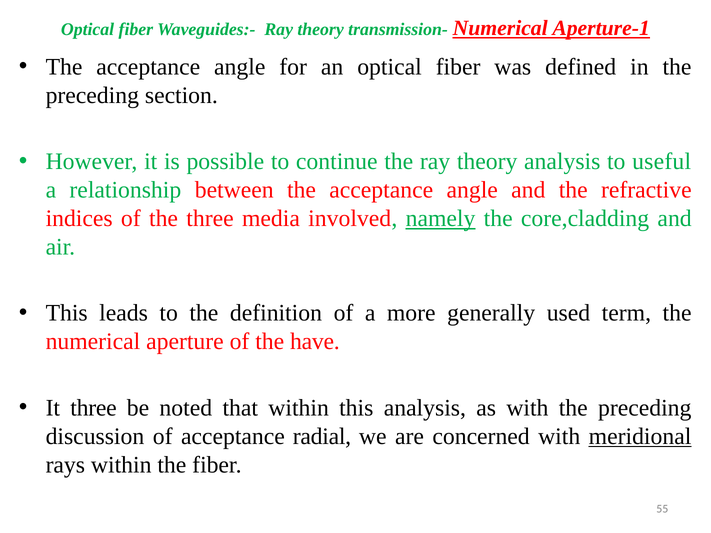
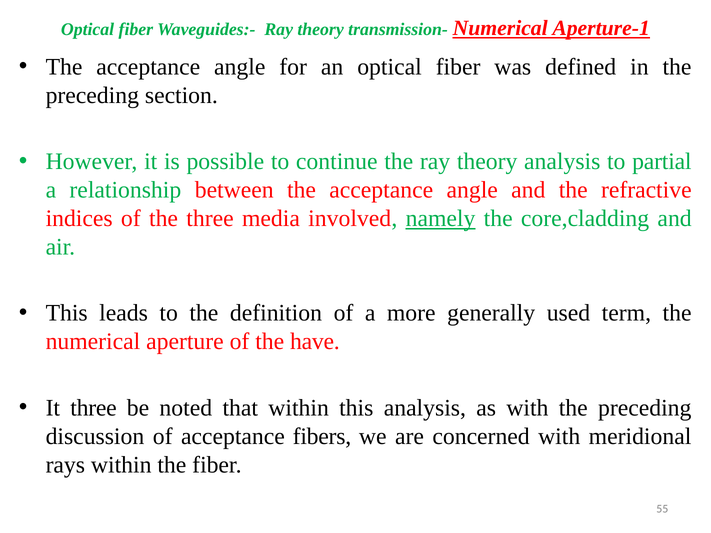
useful: useful -> partial
radial: radial -> fibers
meridional underline: present -> none
